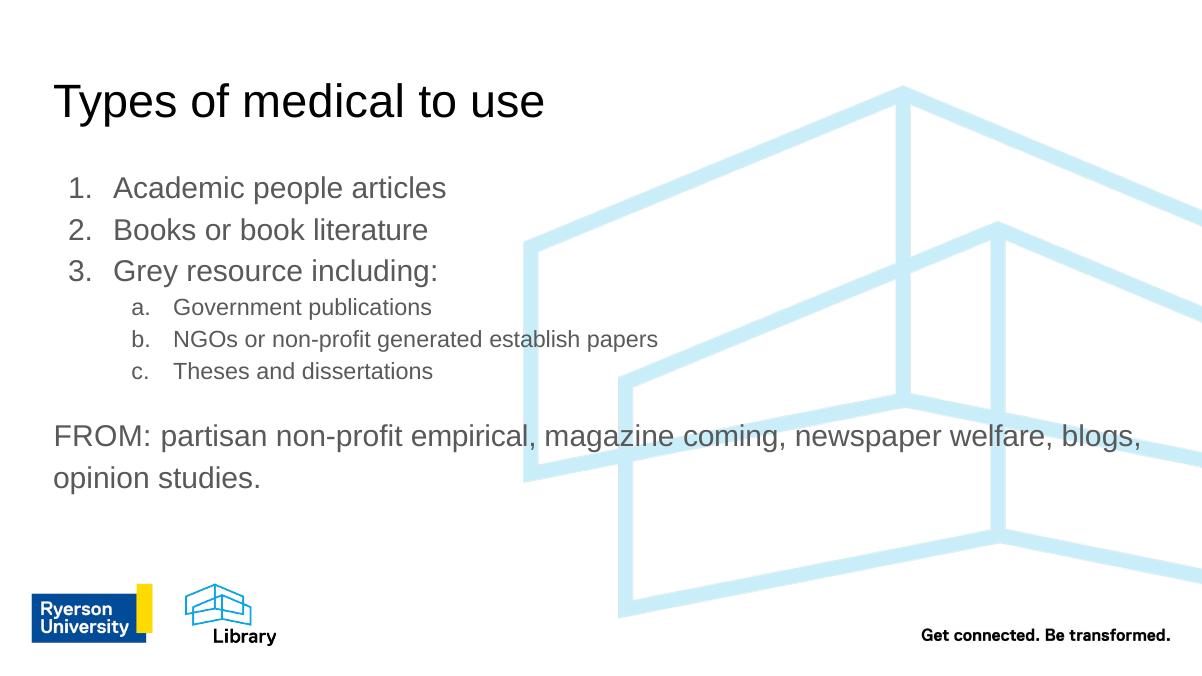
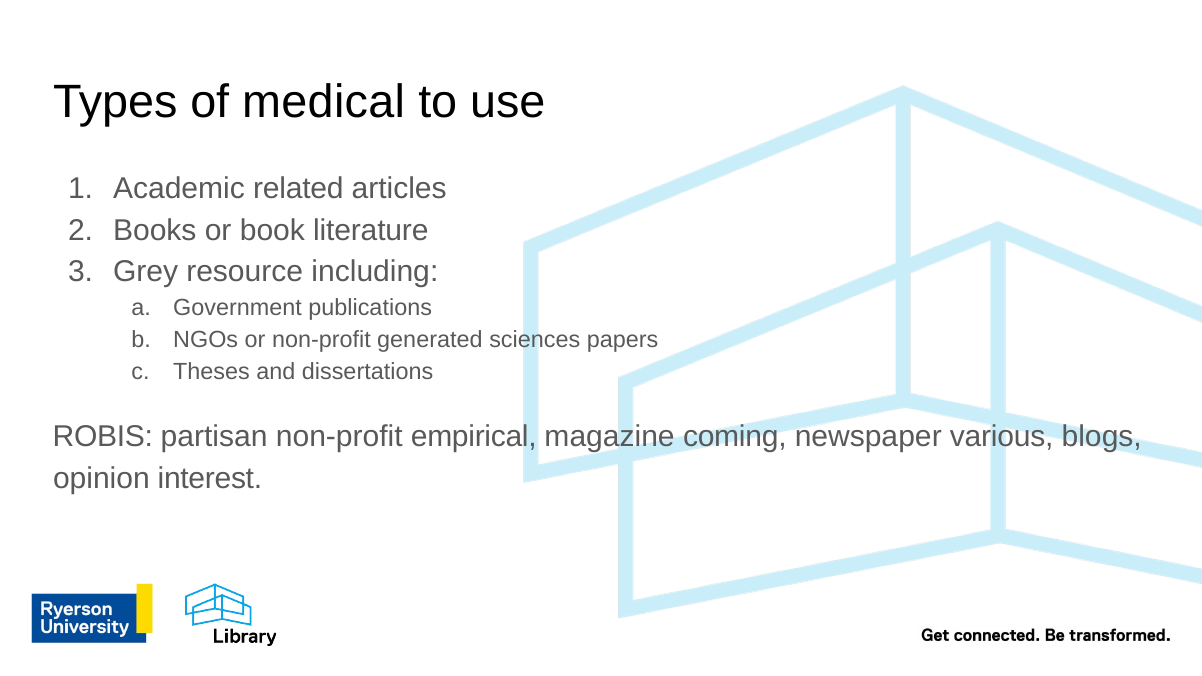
people: people -> related
establish: establish -> sciences
FROM: FROM -> ROBIS
welfare: welfare -> various
studies: studies -> interest
